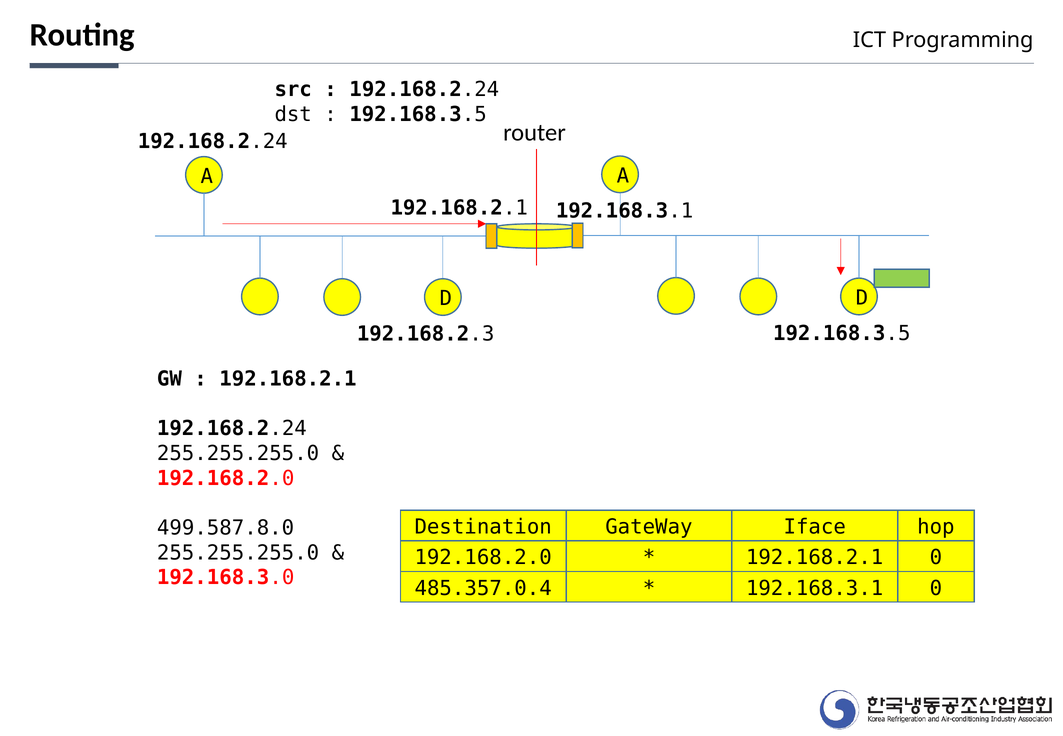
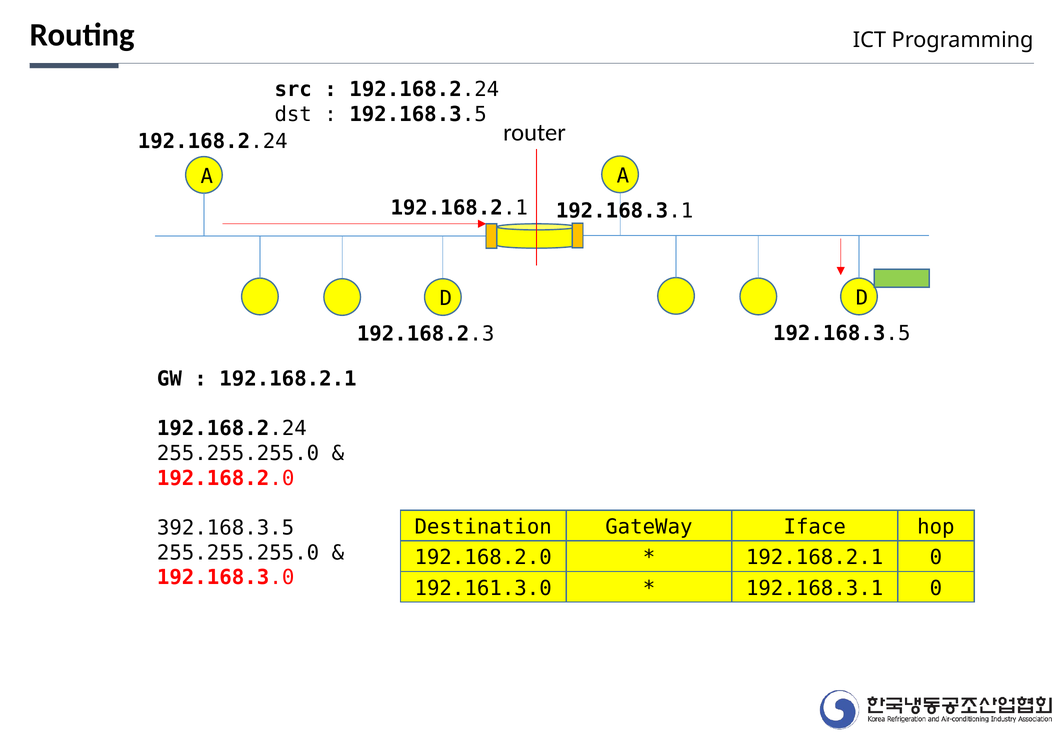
499.587.8.0: 499.587.8.0 -> 392.168.3.5
485.357.0.4: 485.357.0.4 -> 192.161.3.0
